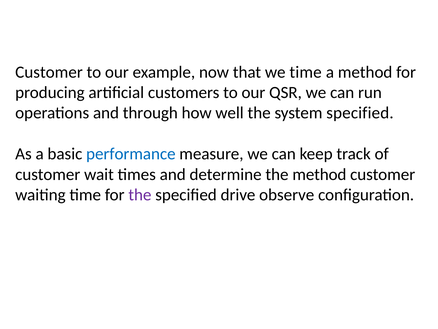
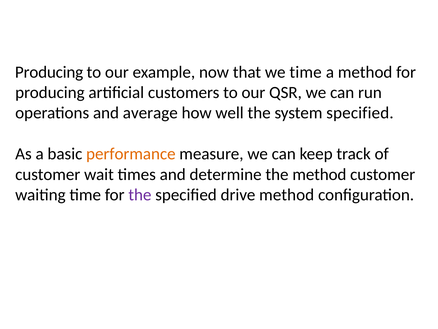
Customer at (49, 72): Customer -> Producing
through: through -> average
performance colour: blue -> orange
drive observe: observe -> method
